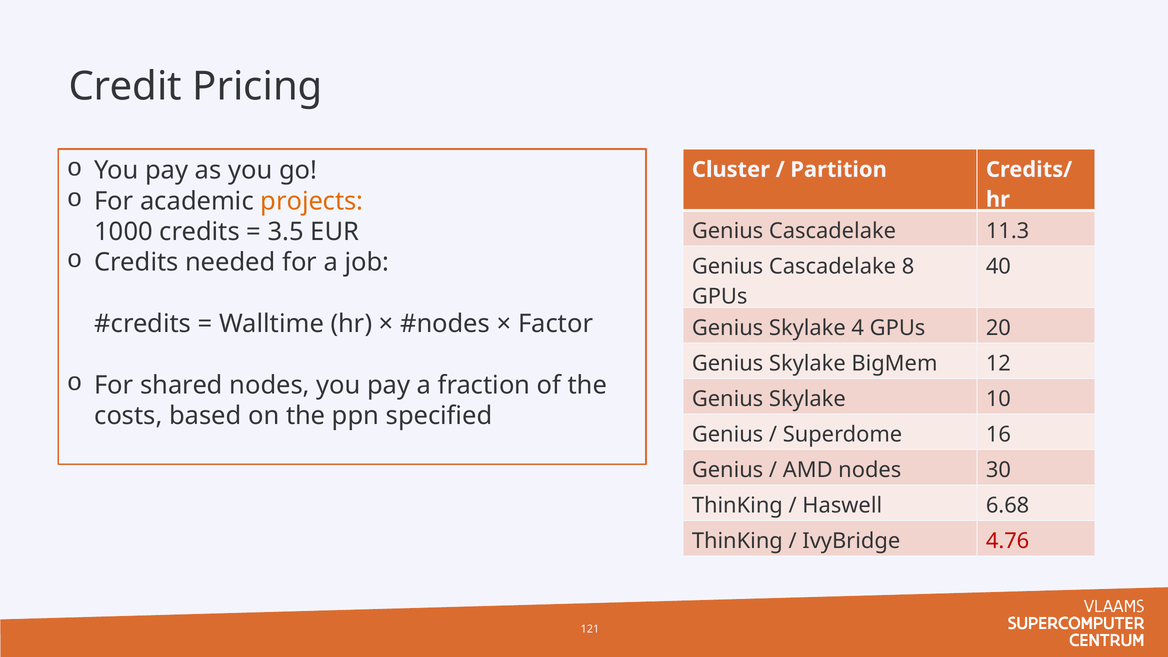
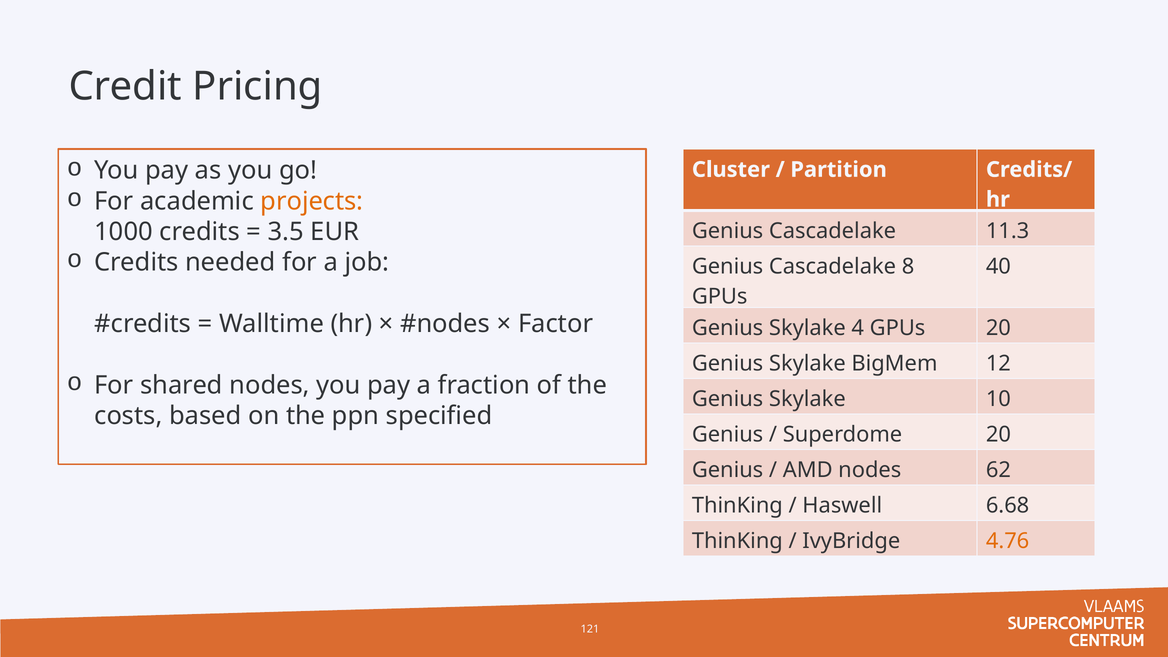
Superdome 16: 16 -> 20
30: 30 -> 62
4.76 colour: red -> orange
